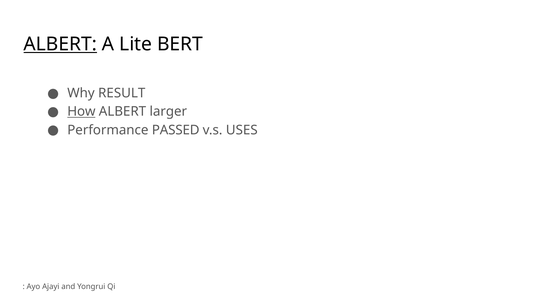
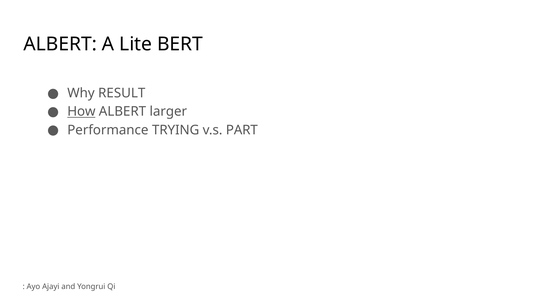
ALBERT at (60, 44) underline: present -> none
PASSED: PASSED -> TRYING
USES: USES -> PART
